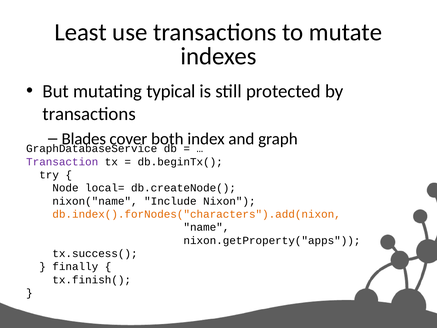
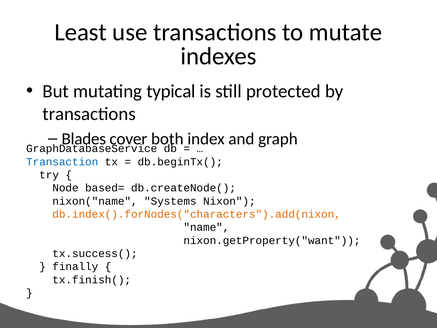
Transaction colour: purple -> blue
local=: local= -> based=
Include: Include -> Systems
nixon.getProperty("apps: nixon.getProperty("apps -> nixon.getProperty("want
